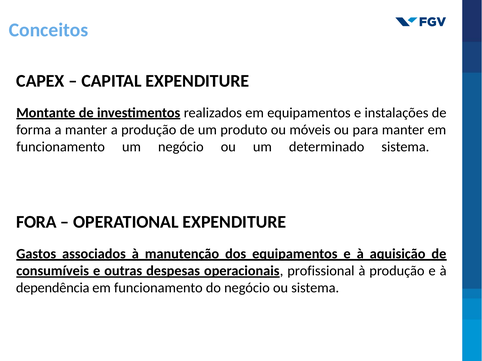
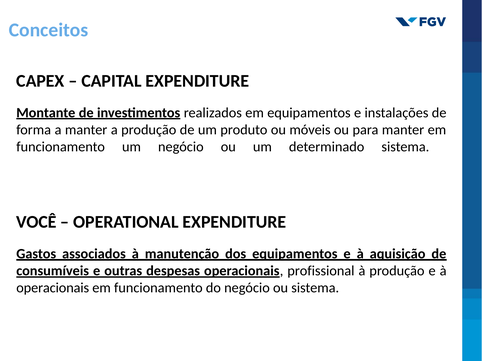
FORA: FORA -> VOCÊ
dependência at (53, 288): dependência -> operacionais
